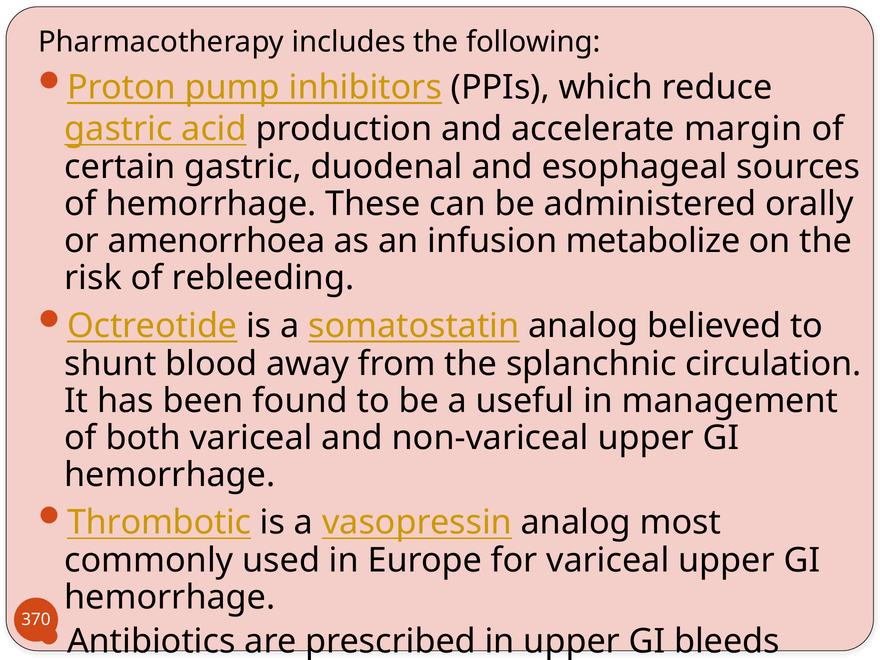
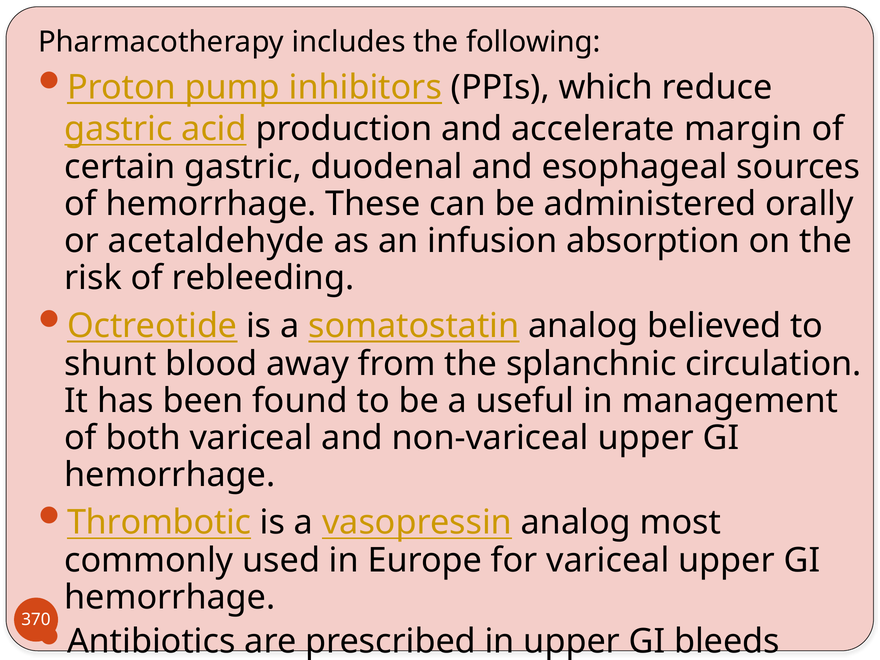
amenorrhoea: amenorrhoea -> acetaldehyde
metabolize: metabolize -> absorption
